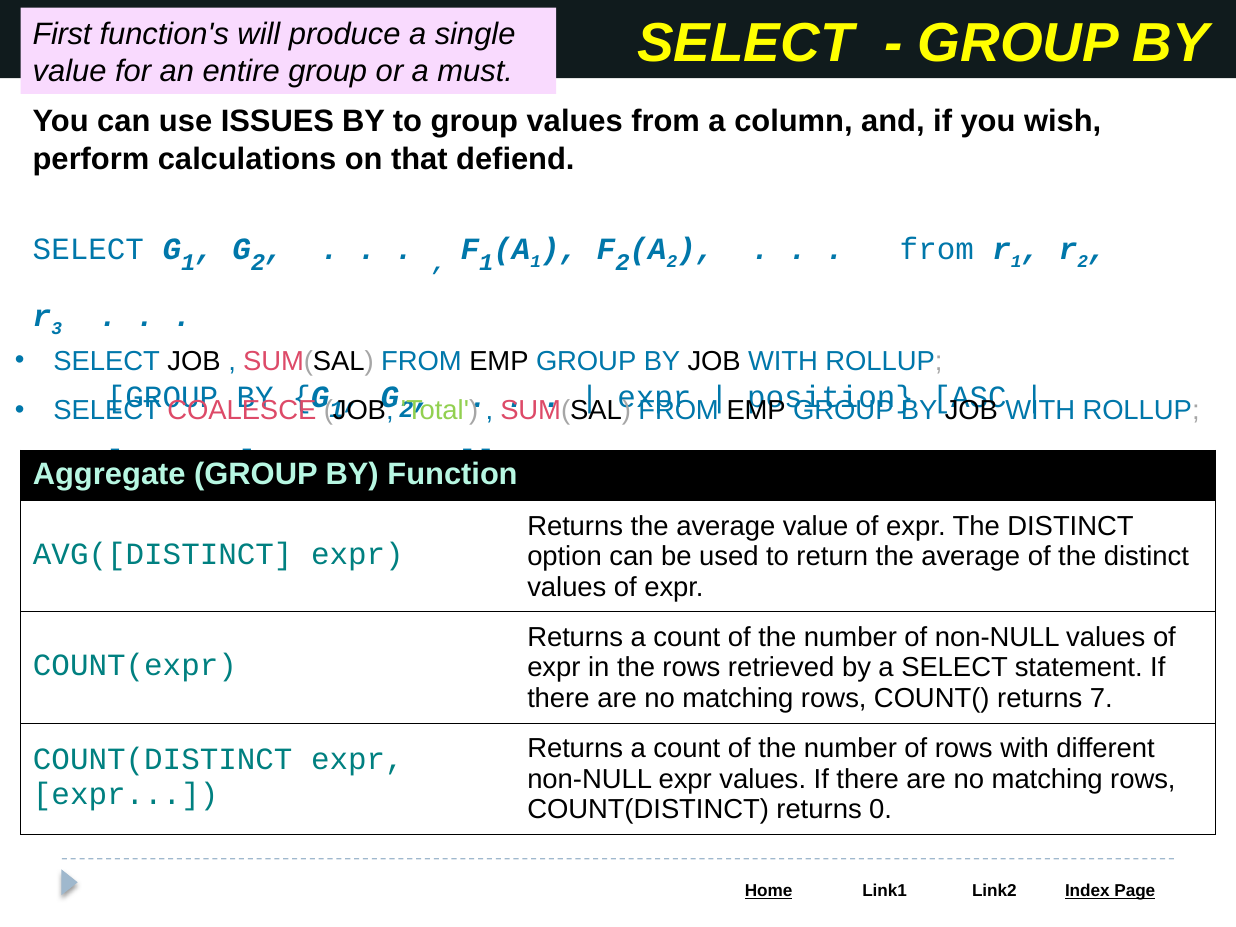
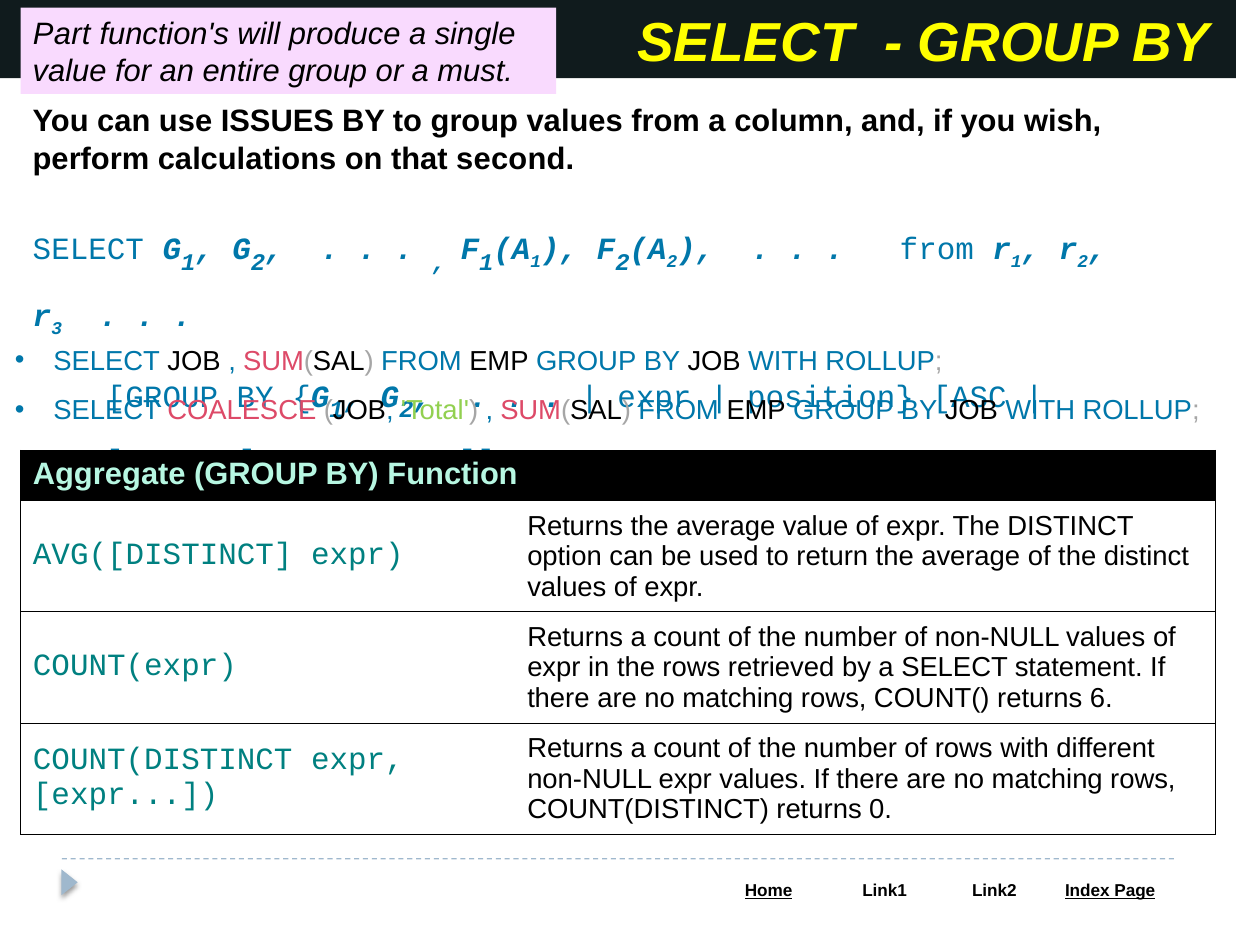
First: First -> Part
defiend: defiend -> second
7: 7 -> 6
